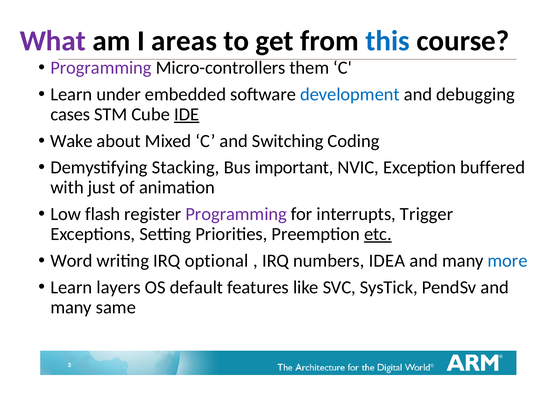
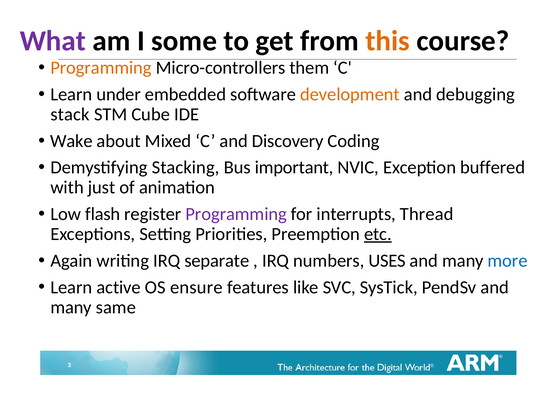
areas: areas -> some
this colour: blue -> orange
Programming at (101, 68) colour: purple -> orange
development colour: blue -> orange
cases: cases -> stack
IDE underline: present -> none
Switching: Switching -> Discovery
Trigger: Trigger -> Thread
Word: Word -> Again
optional: optional -> separate
IDEA: IDEA -> USES
layers: layers -> active
default: default -> ensure
